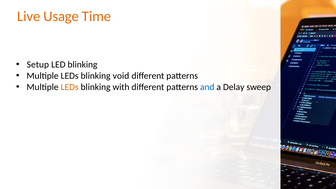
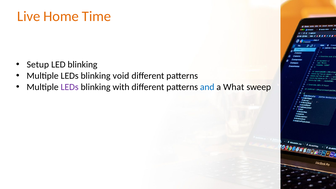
Usage: Usage -> Home
LEDs at (70, 87) colour: orange -> purple
Delay: Delay -> What
